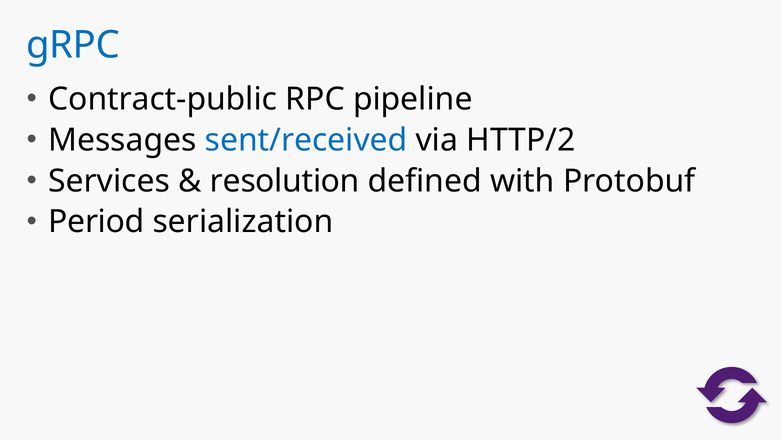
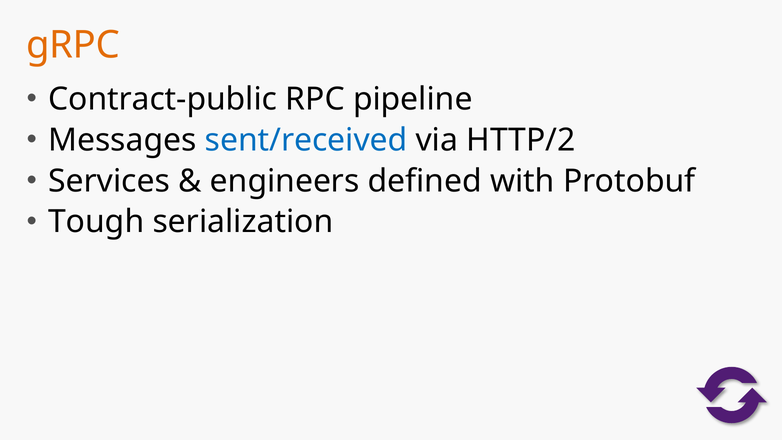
gRPC colour: blue -> orange
resolution: resolution -> engineers
Period: Period -> Tough
